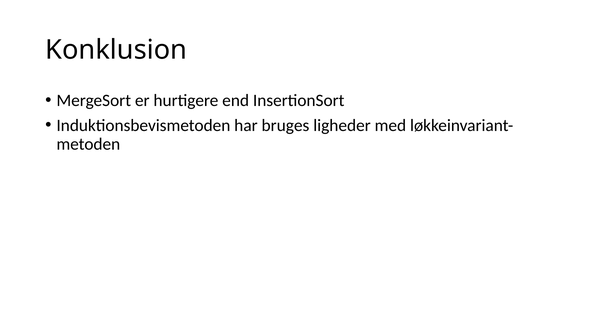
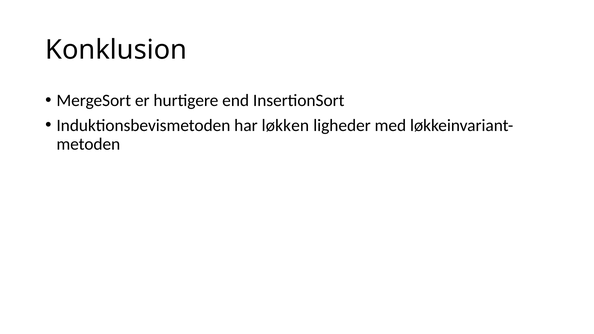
bruges: bruges -> løkken
